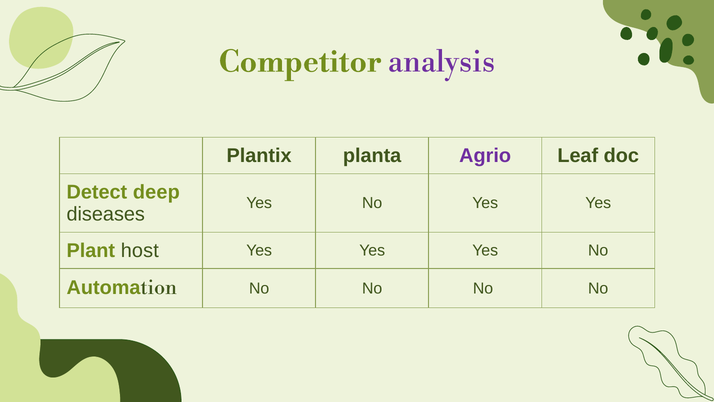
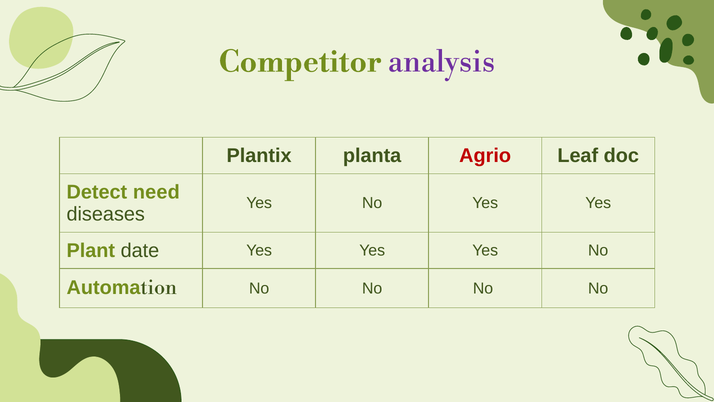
Agrio colour: purple -> red
deep: deep -> need
host: host -> date
